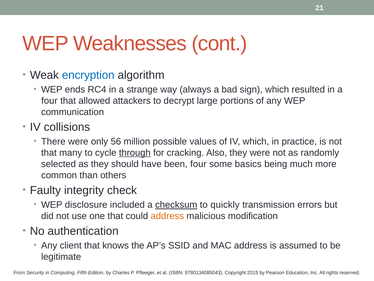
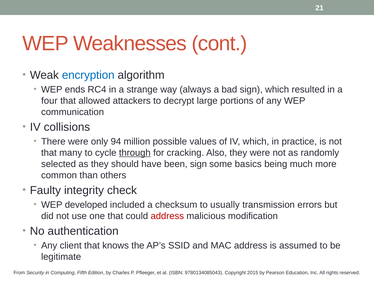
56: 56 -> 94
been four: four -> sign
disclosure: disclosure -> developed
checksum underline: present -> none
quickly: quickly -> usually
address at (167, 216) colour: orange -> red
